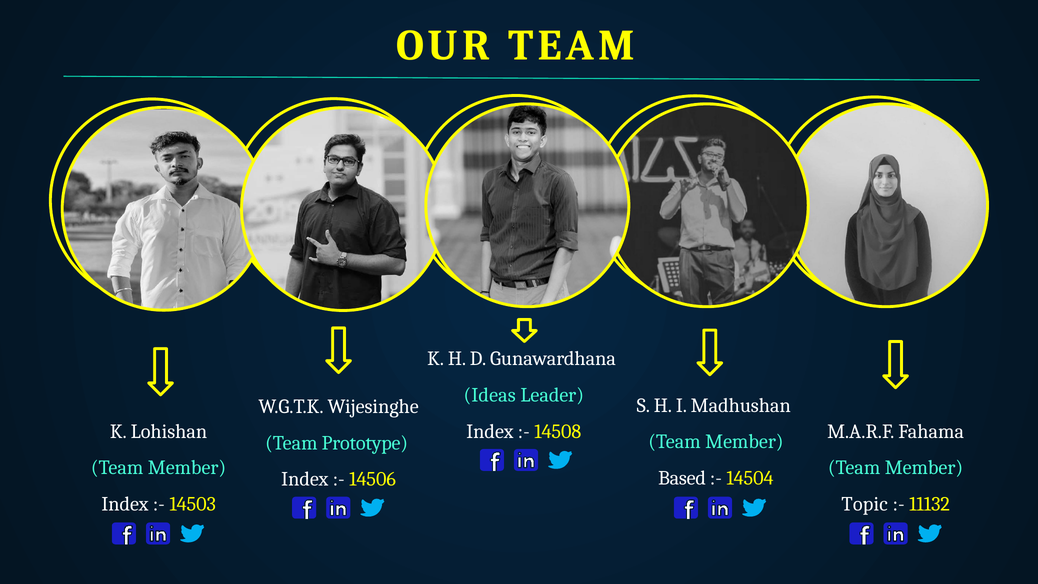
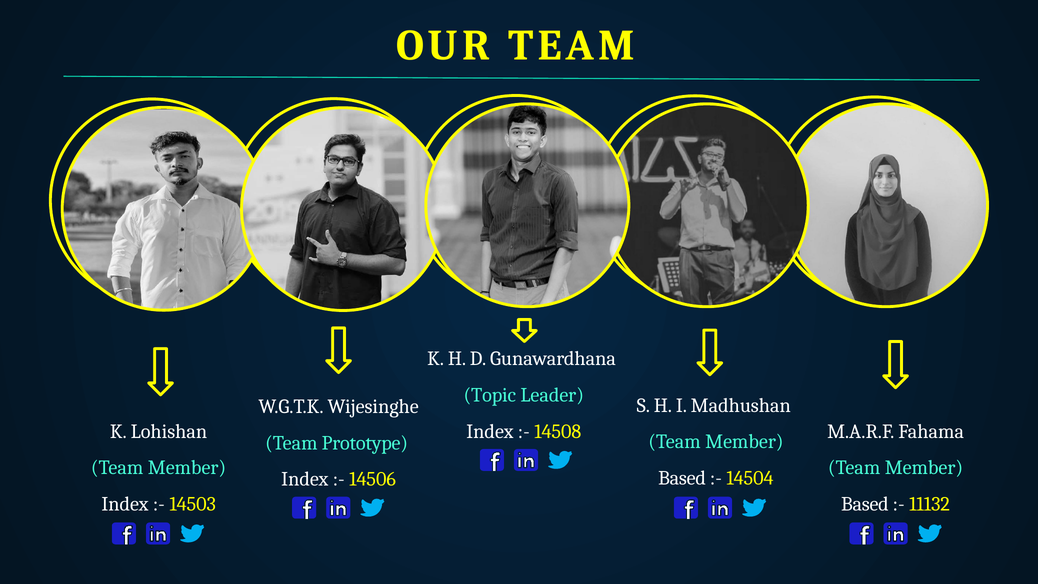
Ideas: Ideas -> Topic
Topic at (865, 504): Topic -> Based
